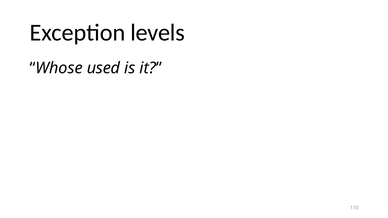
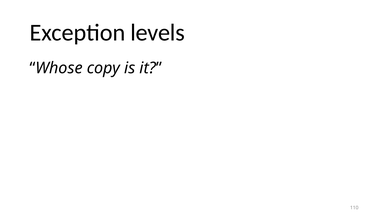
used: used -> copy
